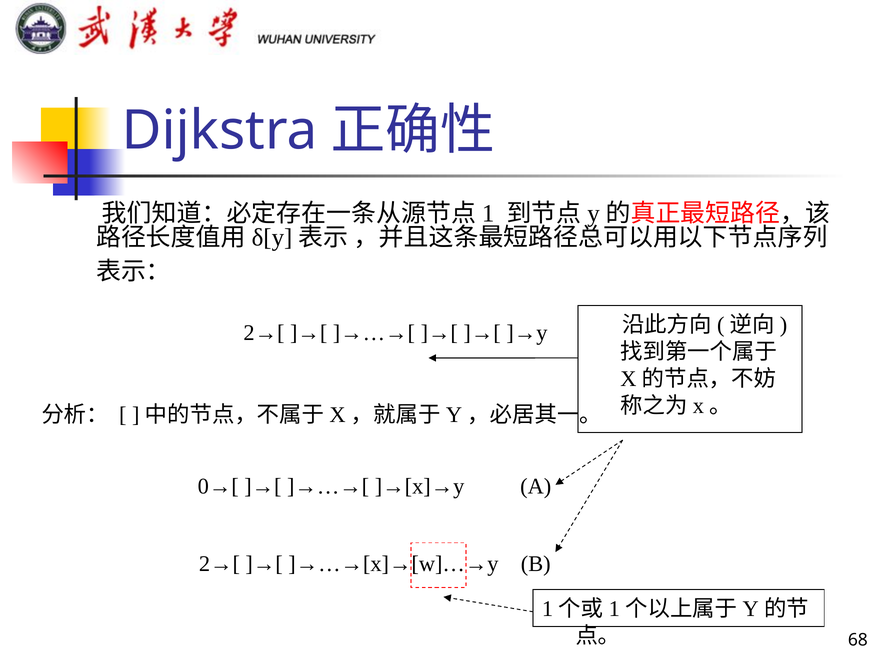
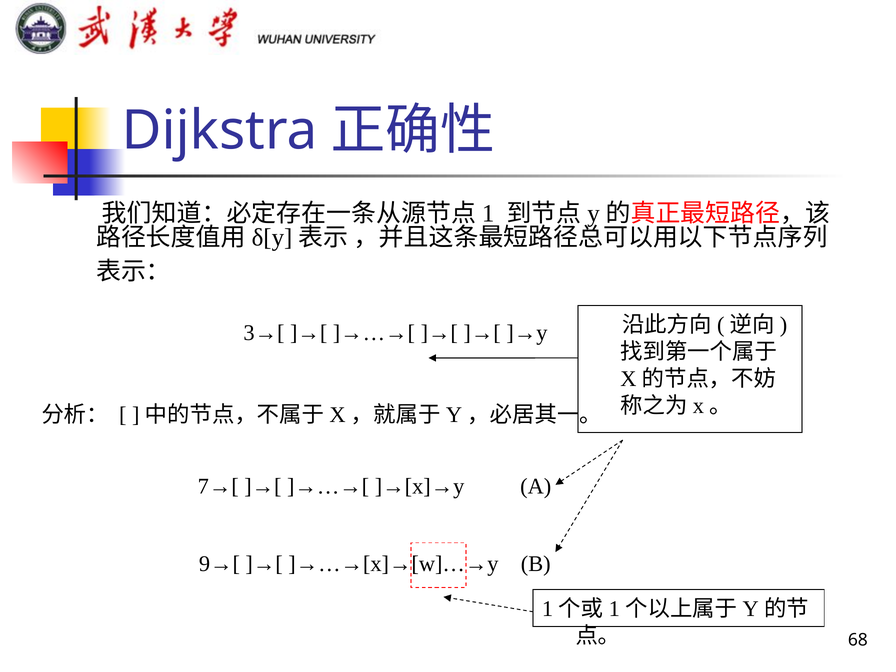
2→[ at (264, 333): 2→[ -> 3→[
0→[: 0→[ -> 7→[
2→[ at (219, 564): 2→[ -> 9→[
